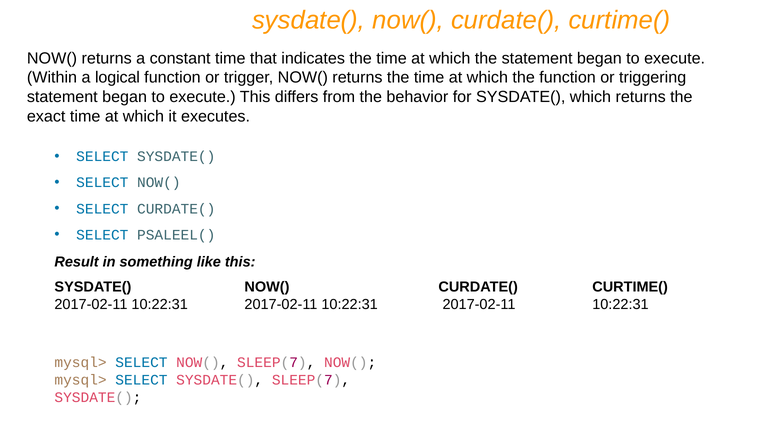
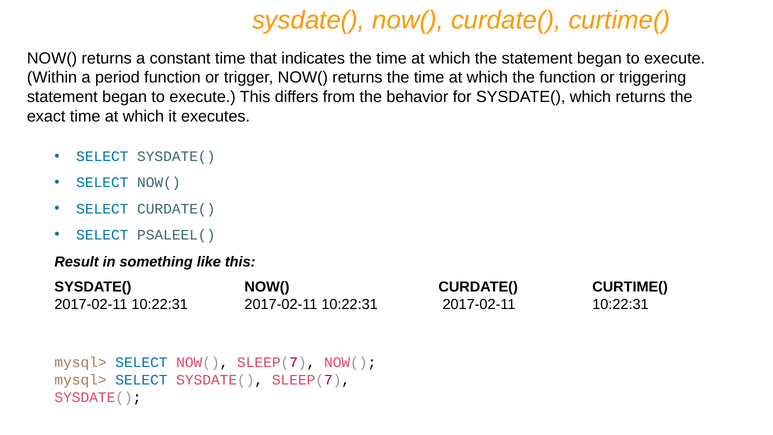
logical: logical -> period
